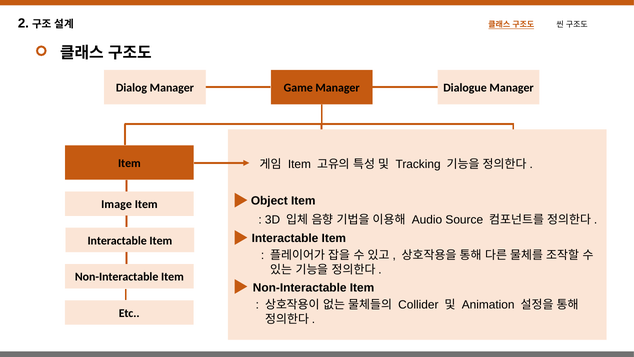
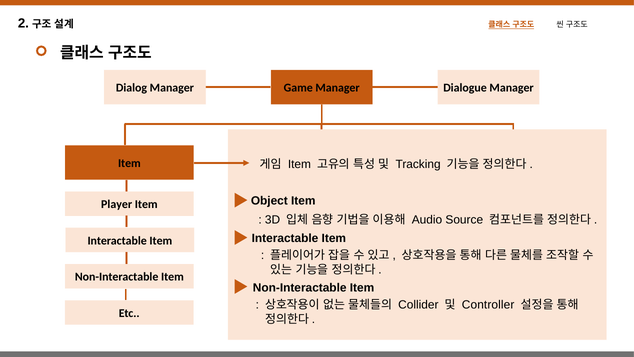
Image: Image -> Player
Animation: Animation -> Controller
